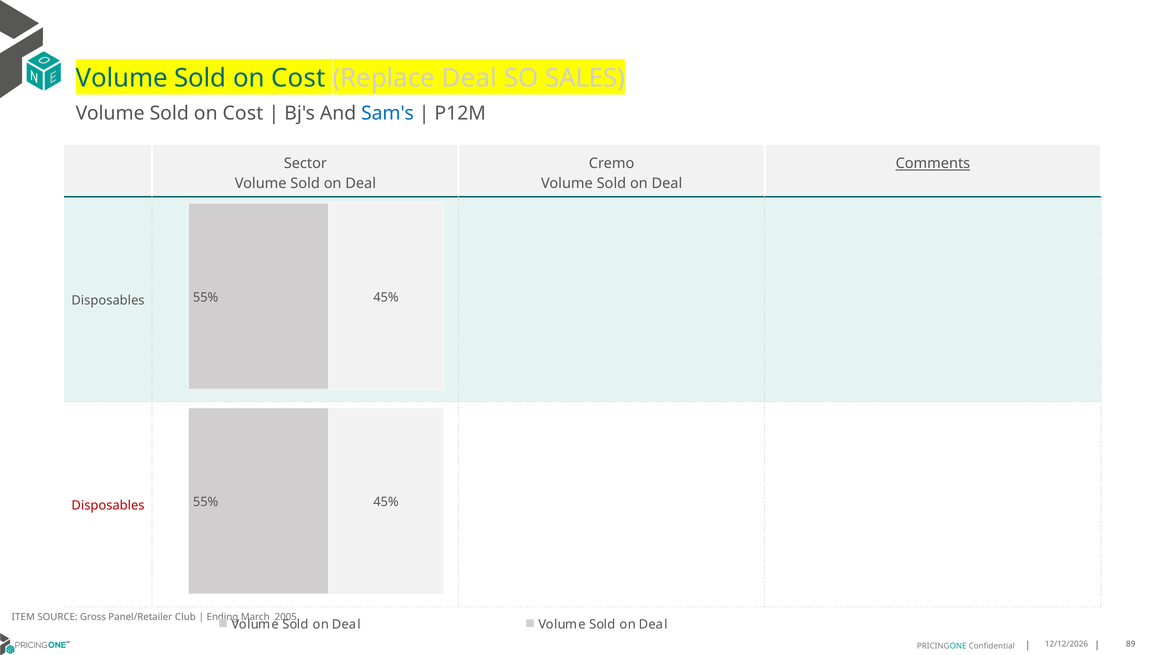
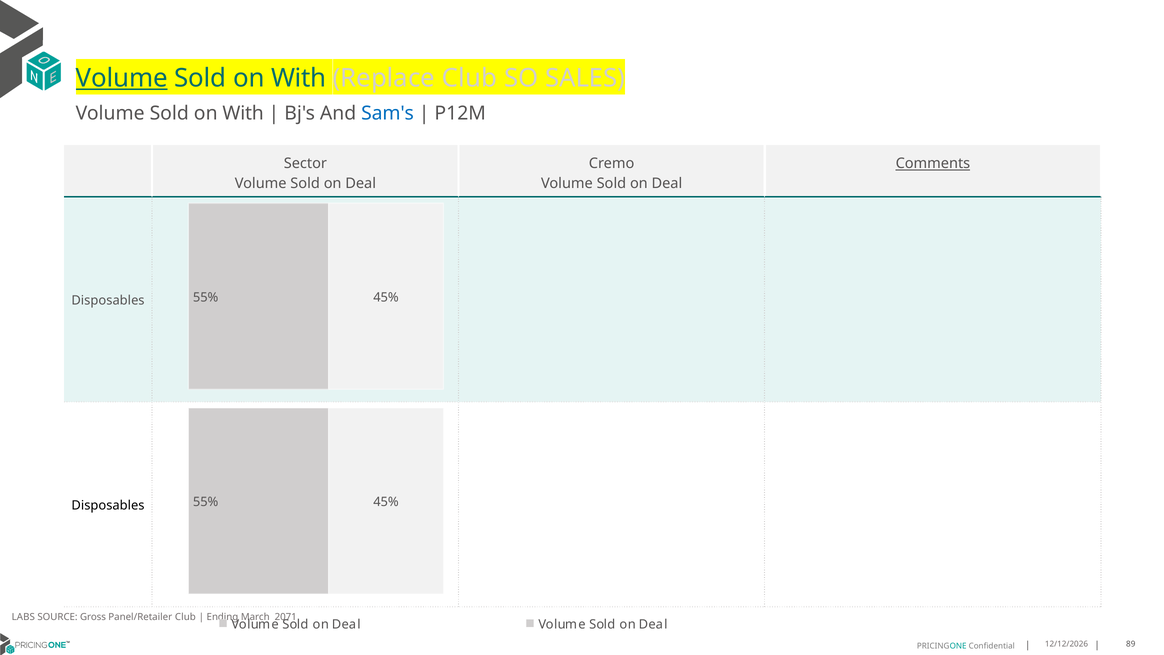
Volume at (122, 78) underline: none -> present
Cost at (298, 78): Cost -> With
Replace Deal: Deal -> Club
Cost at (243, 113): Cost -> With
Disposables at (108, 505) colour: red -> black
ITEM: ITEM -> LABS
2005: 2005 -> 2071
